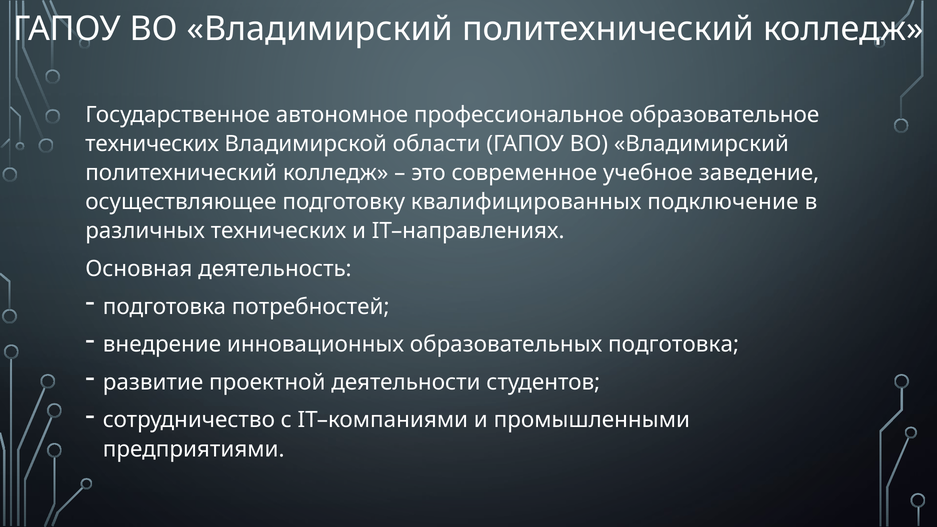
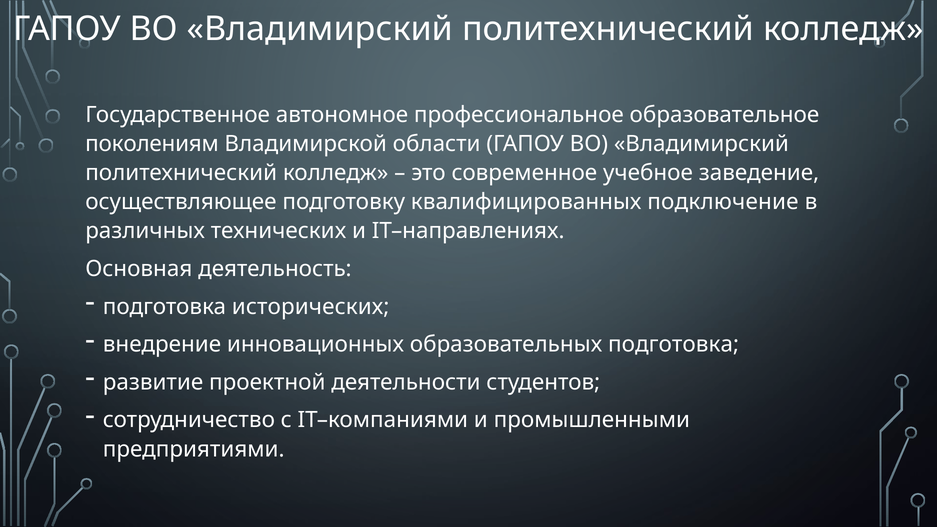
технических at (152, 144): технических -> поколениям
потребностей: потребностей -> исторических
